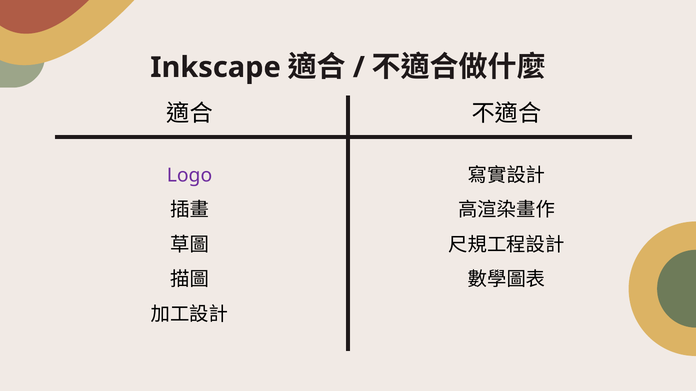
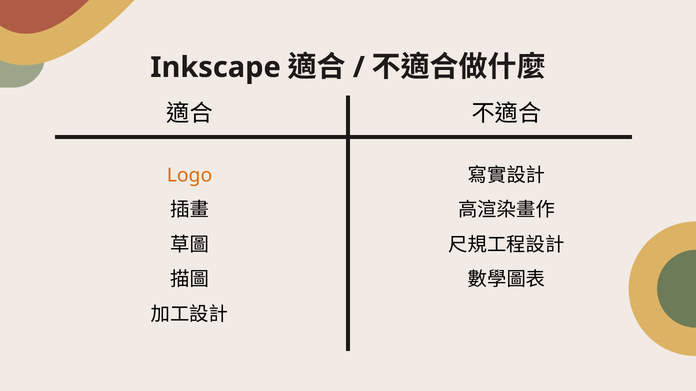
Logo colour: purple -> orange
